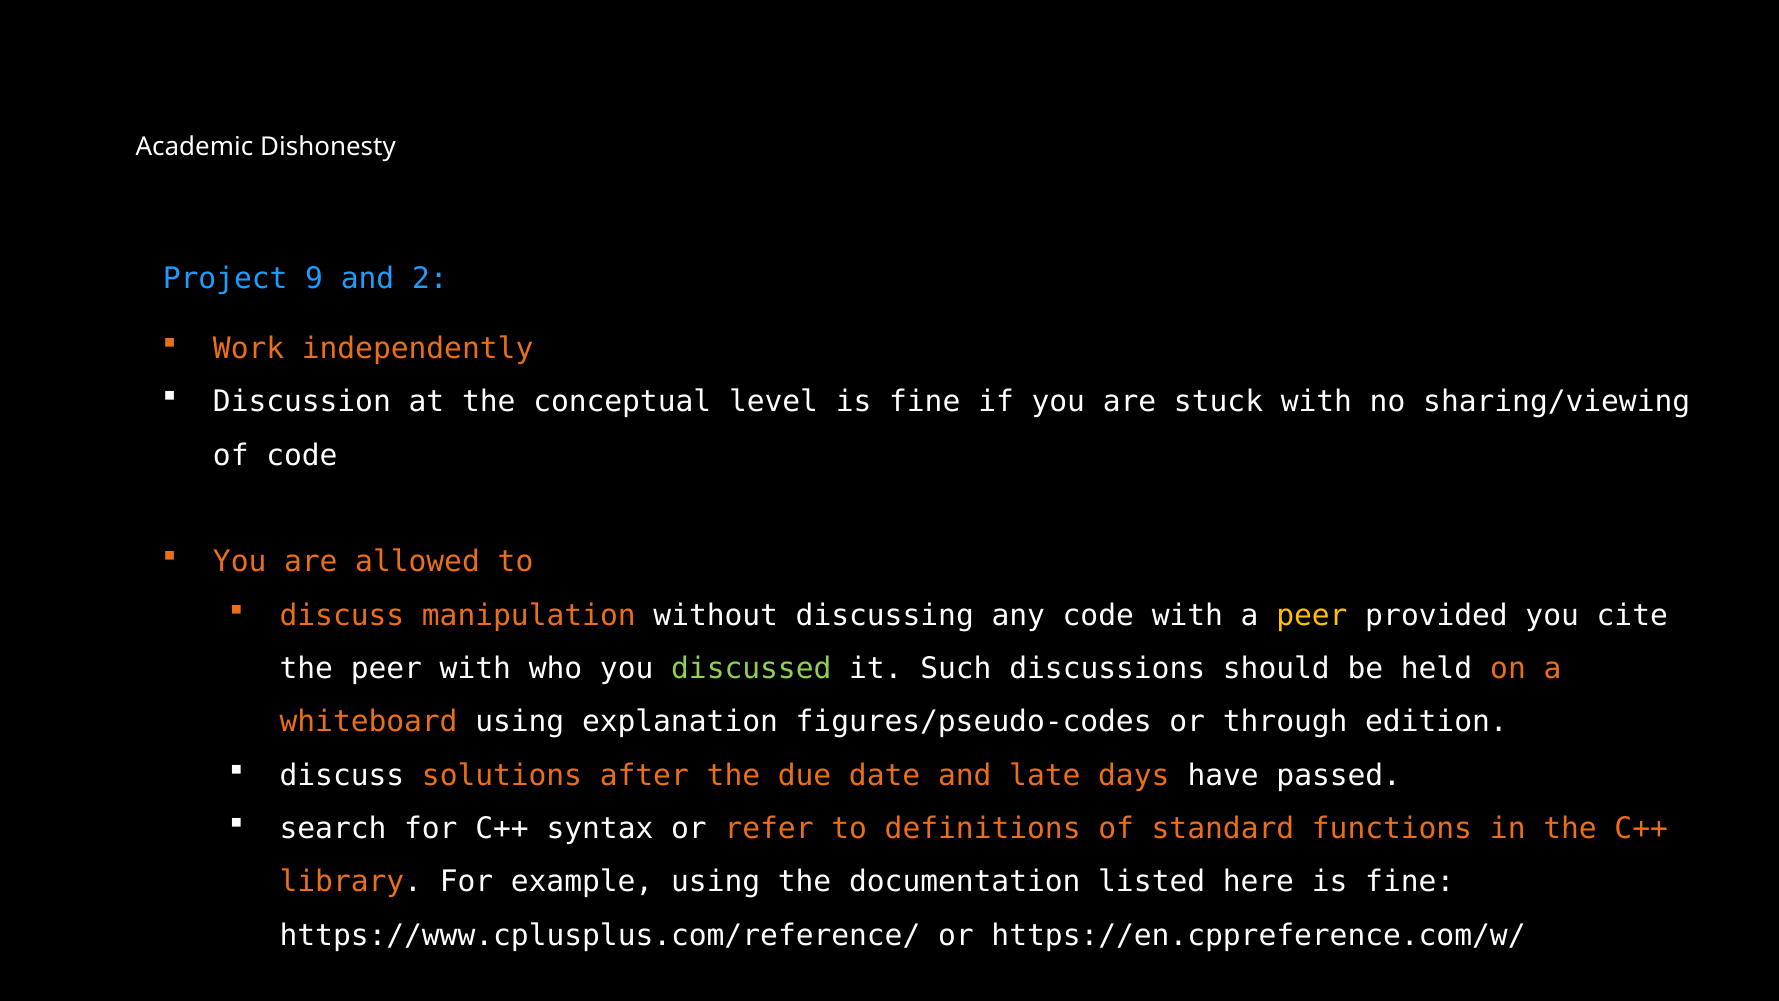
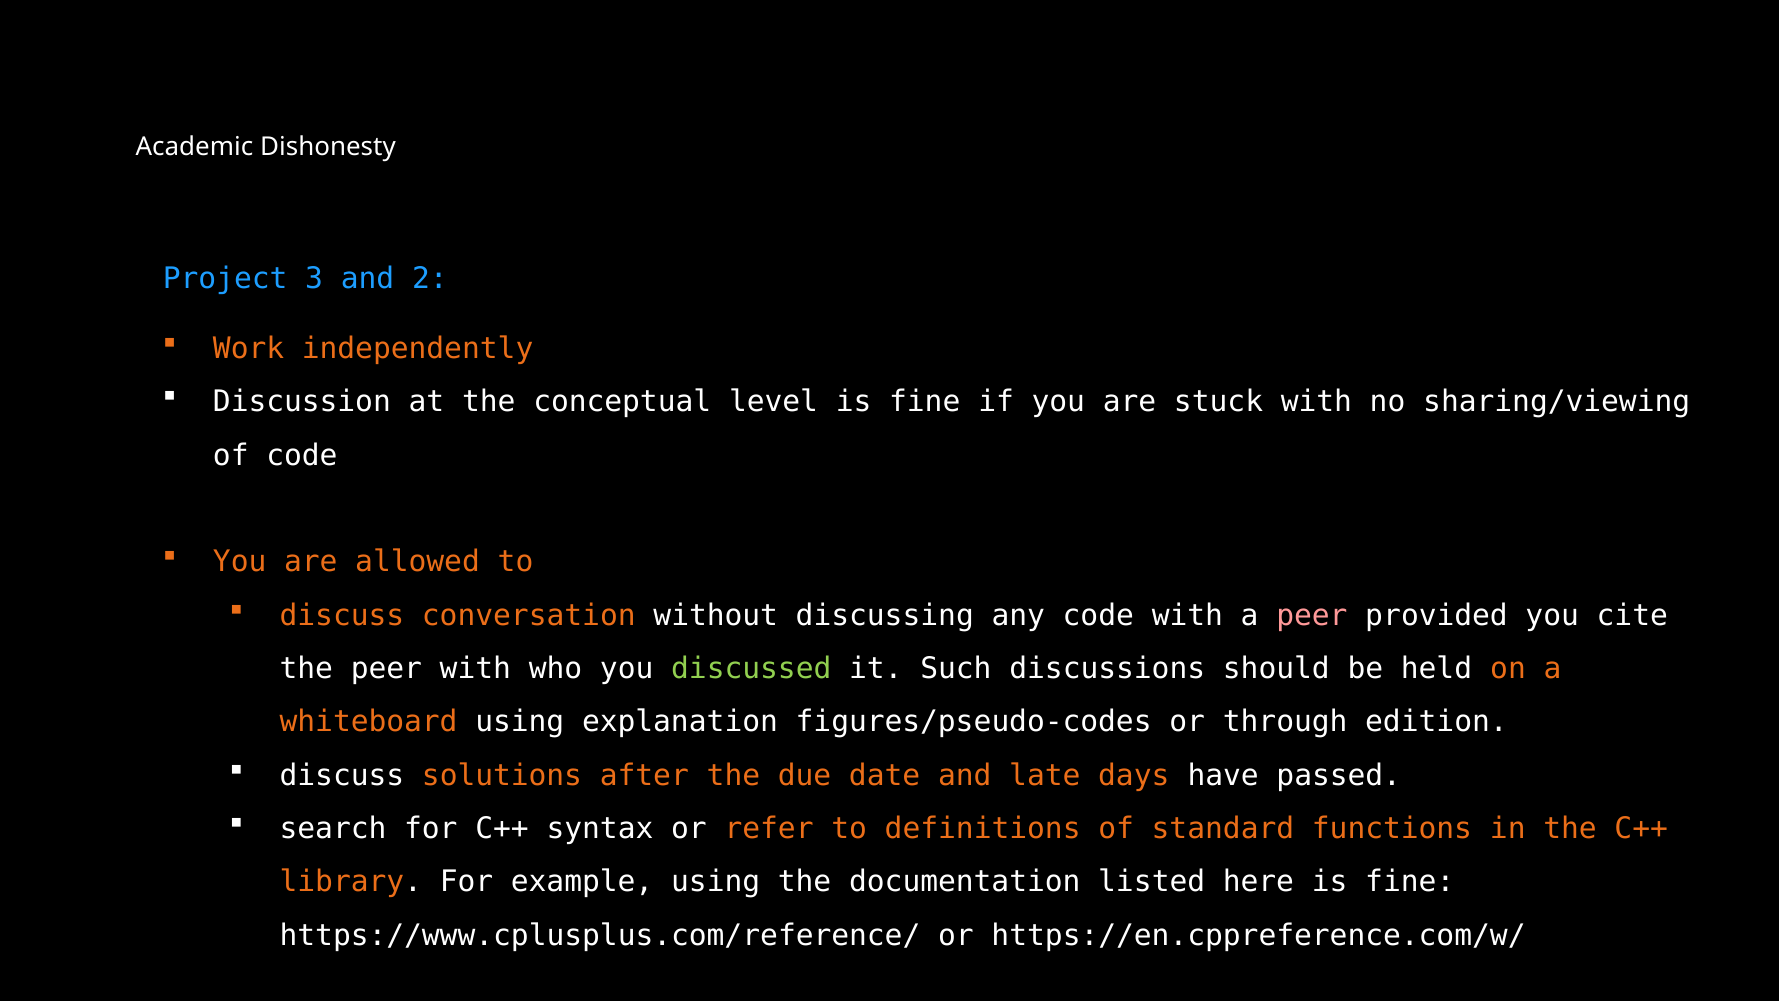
9: 9 -> 3
manipulation: manipulation -> conversation
peer at (1312, 615) colour: yellow -> pink
